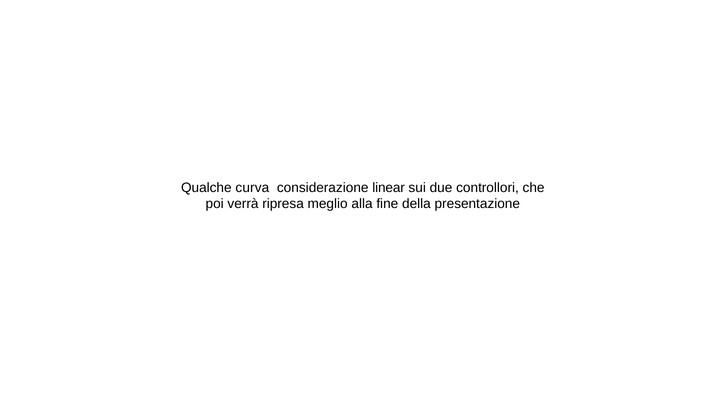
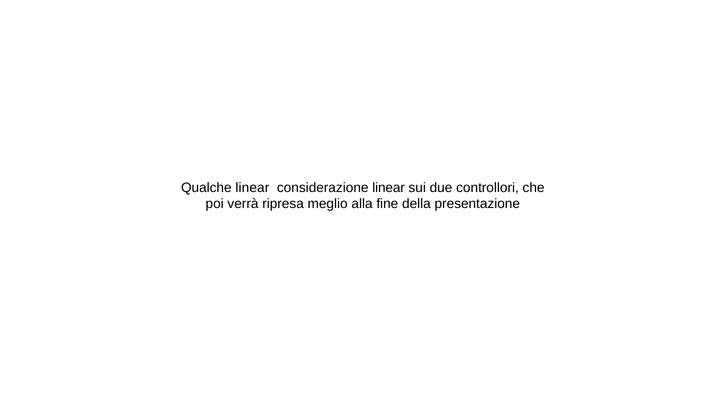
Qualche curva: curva -> linear
